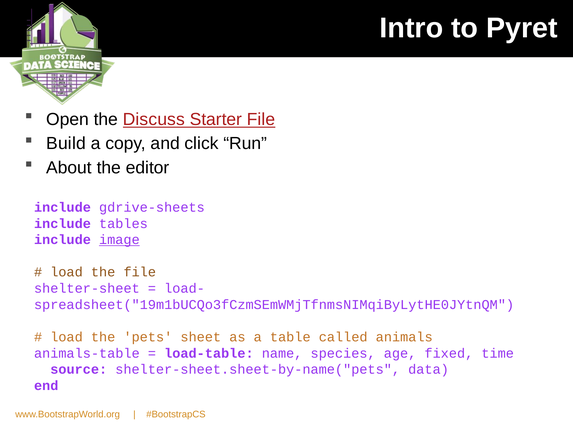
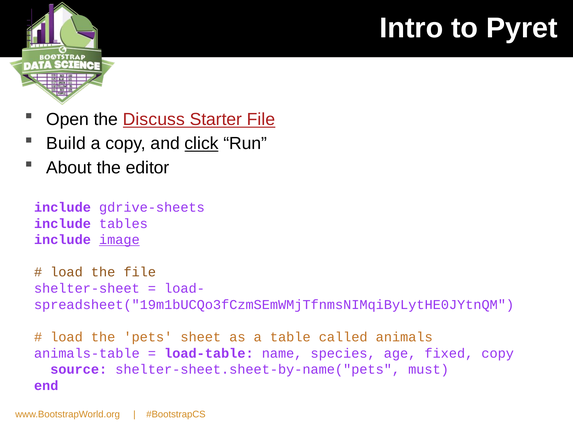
click underline: none -> present
fixed time: time -> copy
data: data -> must
